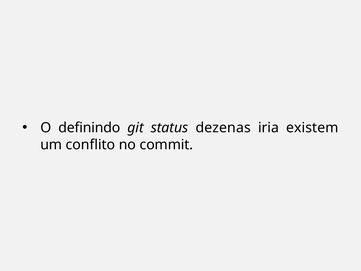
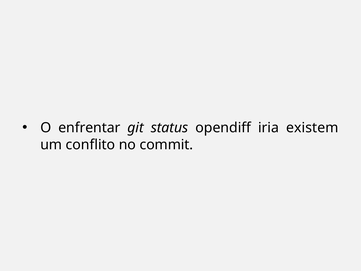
definindo: definindo -> enfrentar
dezenas: dezenas -> opendiff
